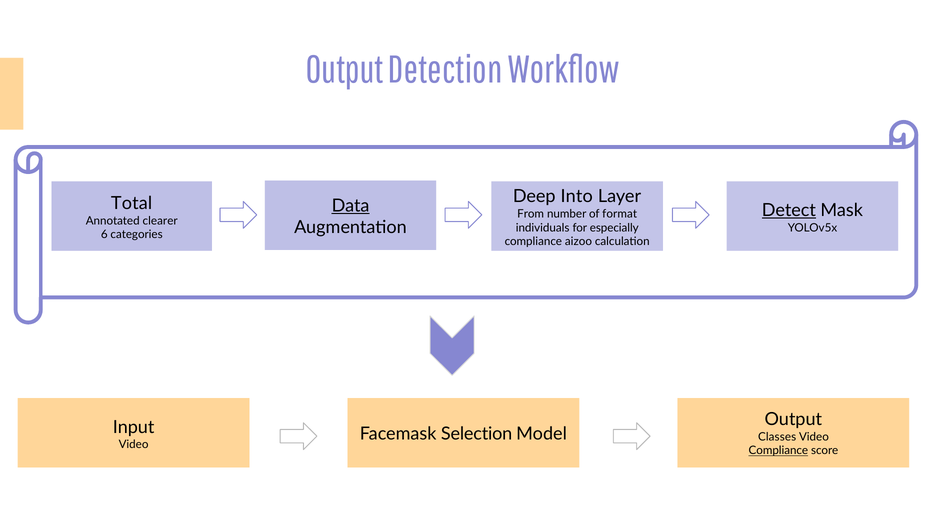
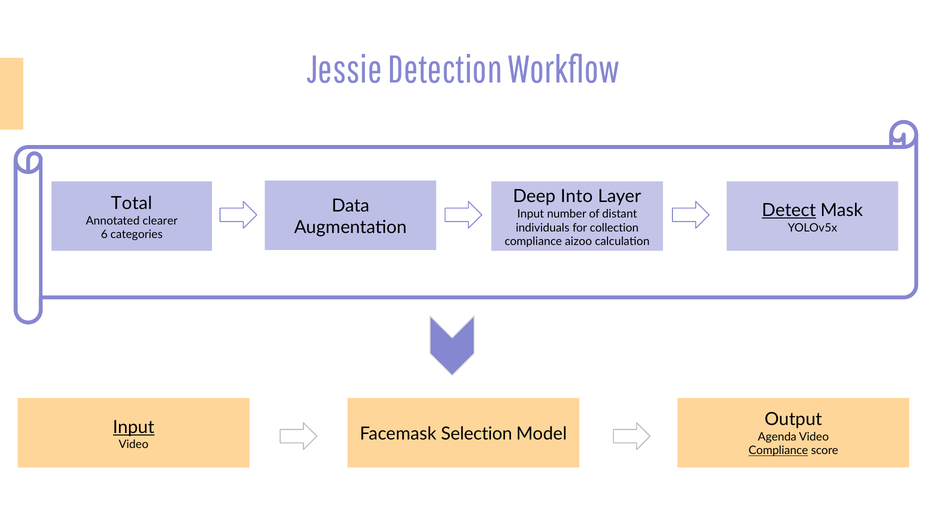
Output at (345, 70): Output -> Jessie
Data underline: present -> none
From at (531, 214): From -> Input
format: format -> distant
especially: especially -> collection
Input at (134, 427) underline: none -> present
Classes: Classes -> Agenda
